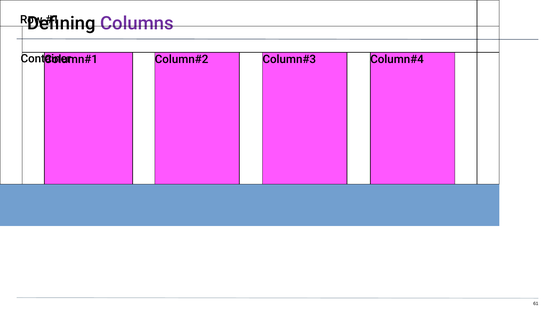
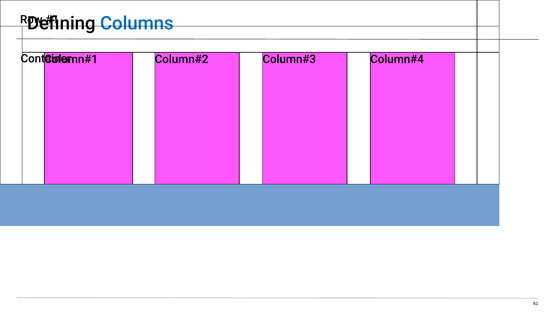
Columns colour: purple -> blue
